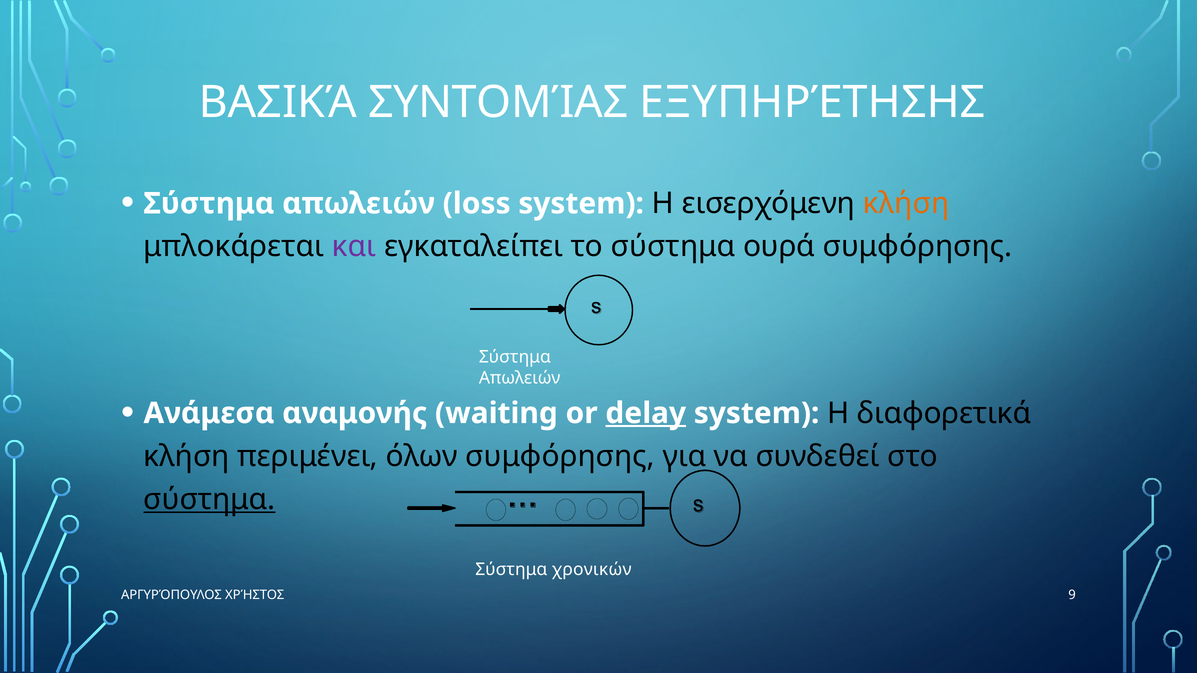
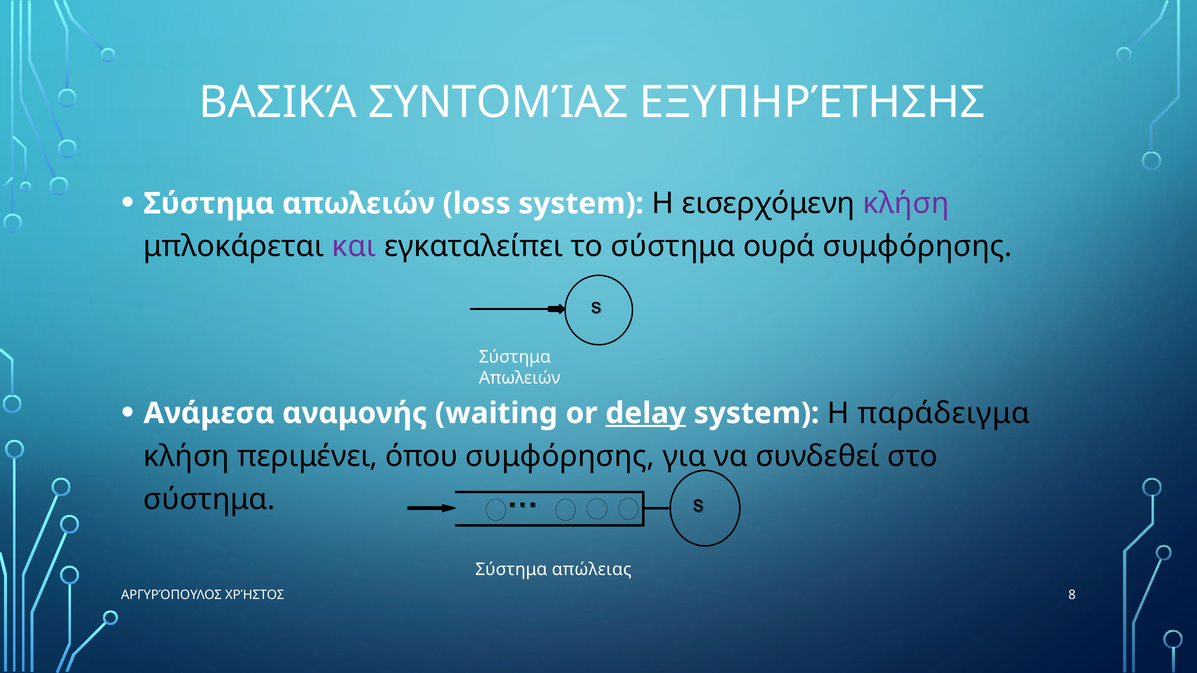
κλήση at (906, 204) colour: orange -> purple
διαφορετικά: διαφορετικά -> παράδειγμα
όλων: όλων -> όπου
σύστημα at (209, 500) underline: present -> none
χρονικών: χρονικών -> απώλειας
9: 9 -> 8
